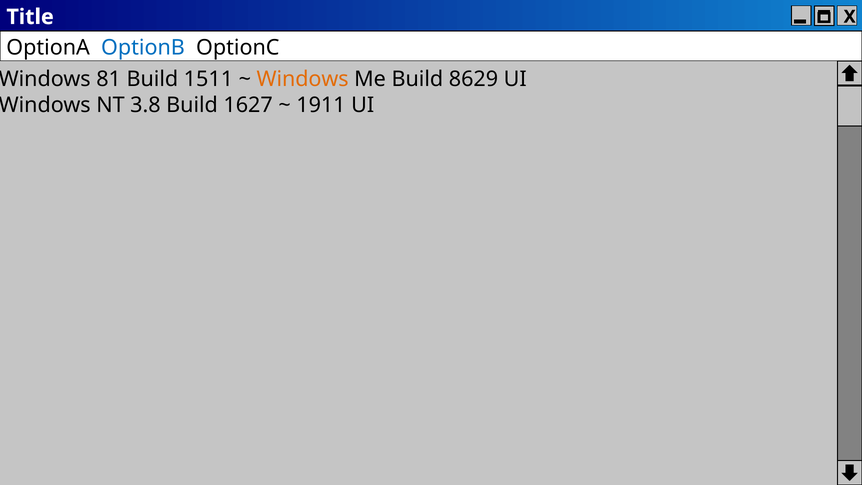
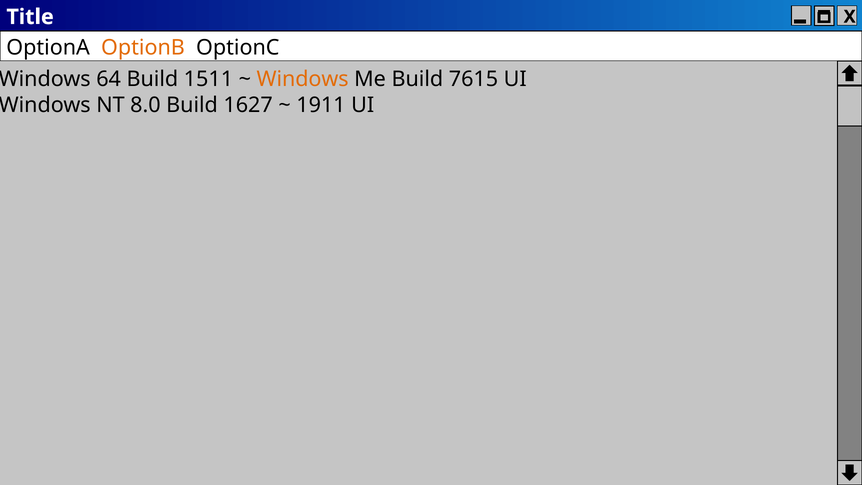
OptionB colour: blue -> orange
81: 81 -> 64
8629: 8629 -> 7615
3.8: 3.8 -> 8.0
